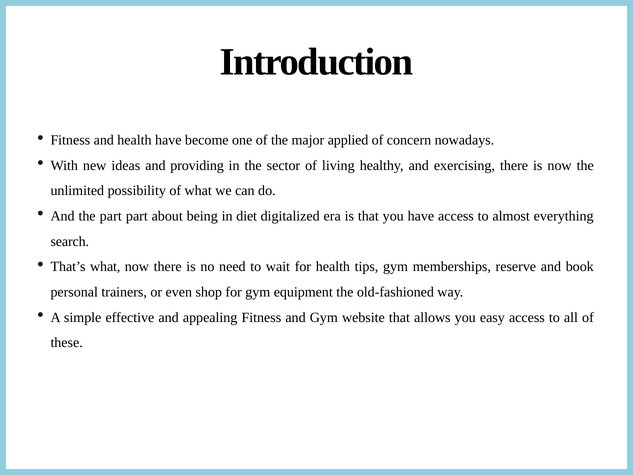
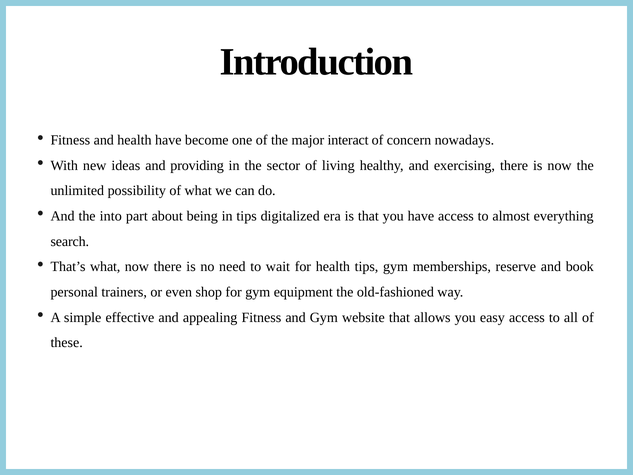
applied: applied -> interact
the part: part -> into
in diet: diet -> tips
